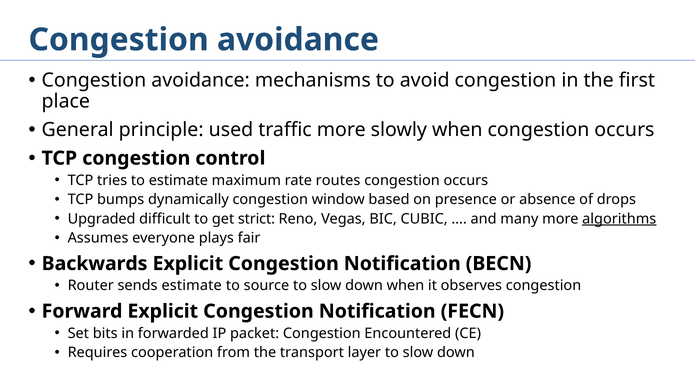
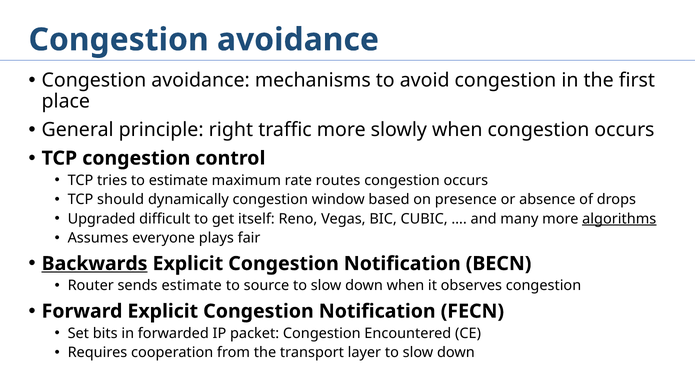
used: used -> right
bumps: bumps -> should
strict: strict -> itself
Backwards underline: none -> present
